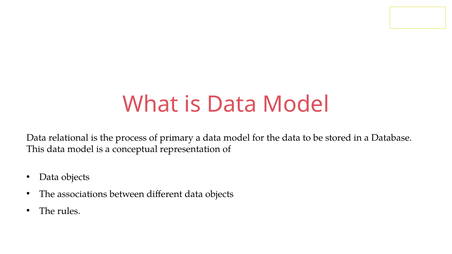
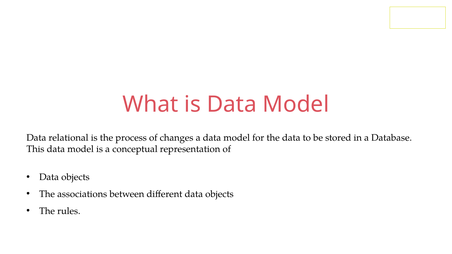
primary: primary -> changes
